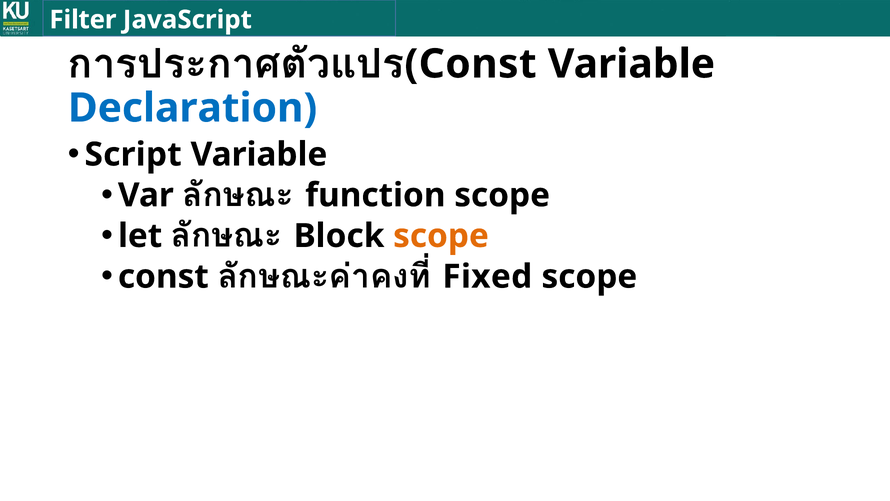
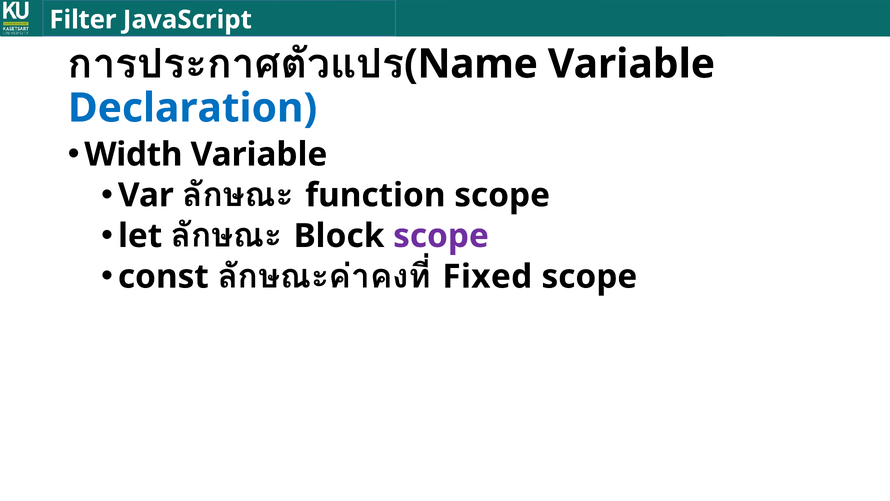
Const at (471, 64): Const -> Name
Script: Script -> Width
scope at (441, 236) colour: orange -> purple
